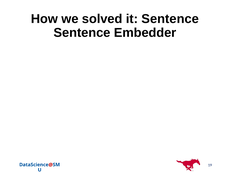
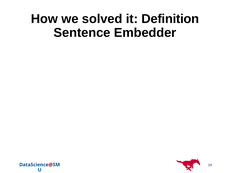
it Sentence: Sentence -> Definition
